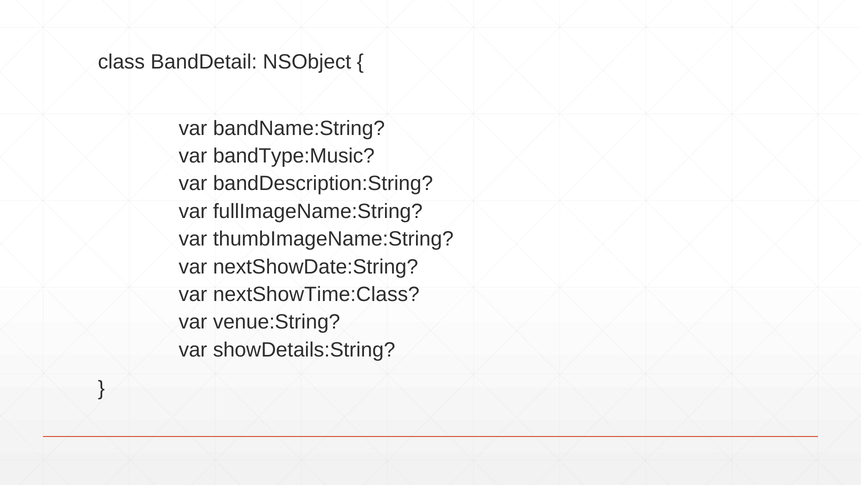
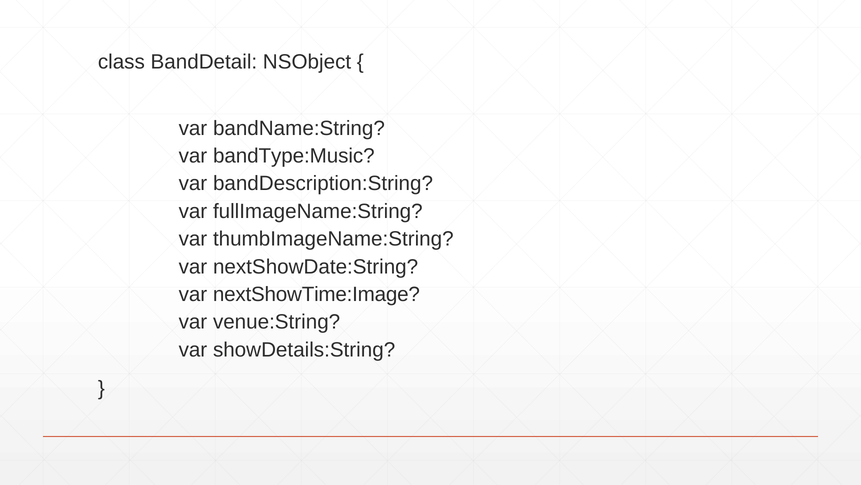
nextShowTime:Class: nextShowTime:Class -> nextShowTime:Image
